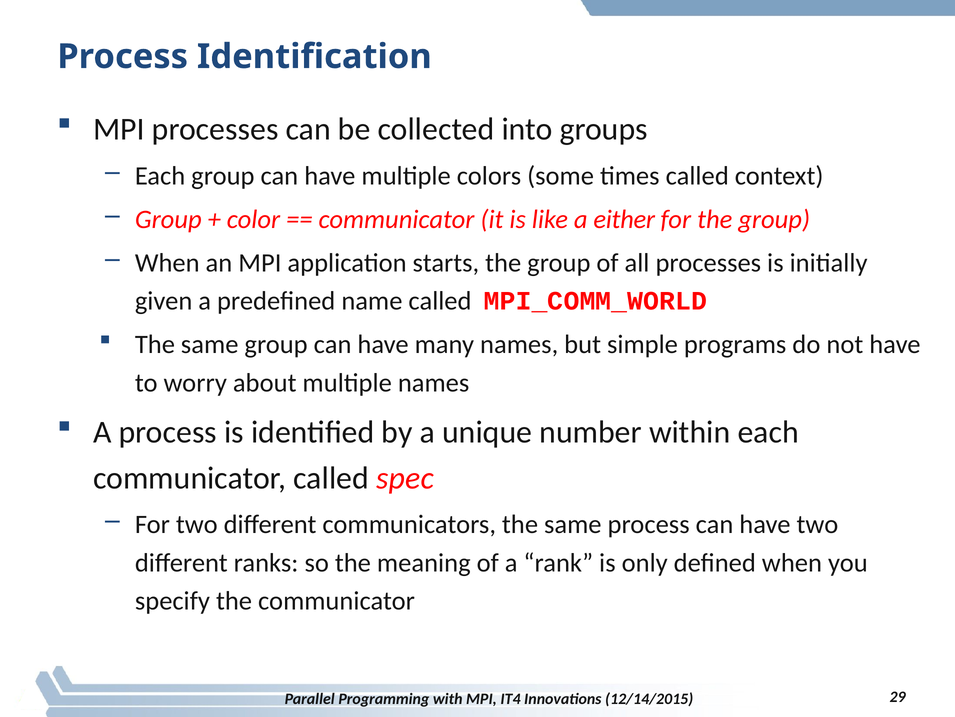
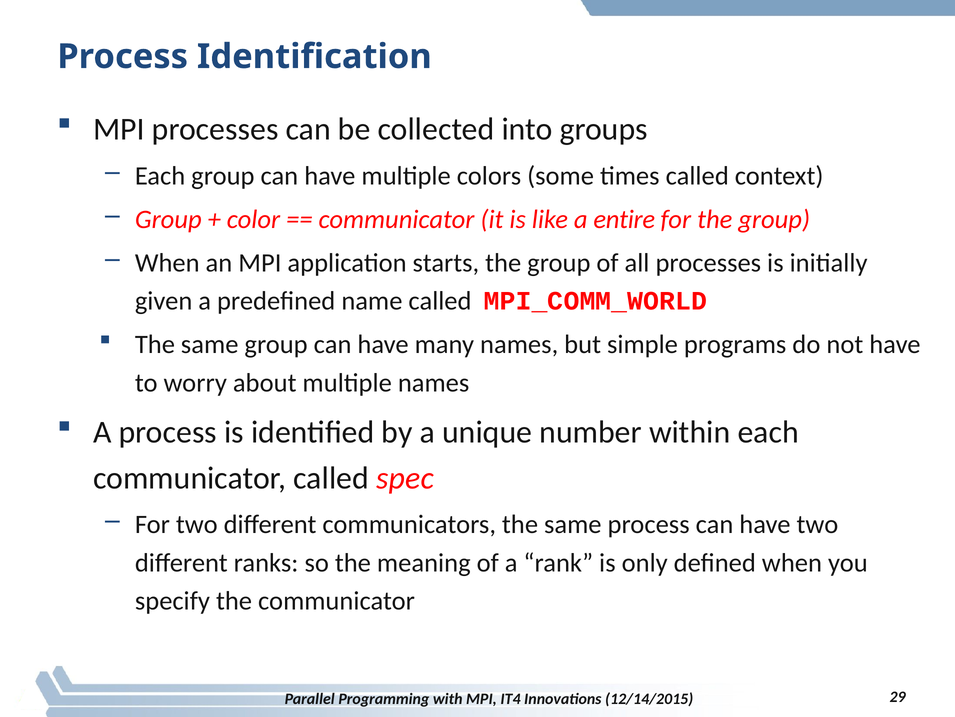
either: either -> entire
